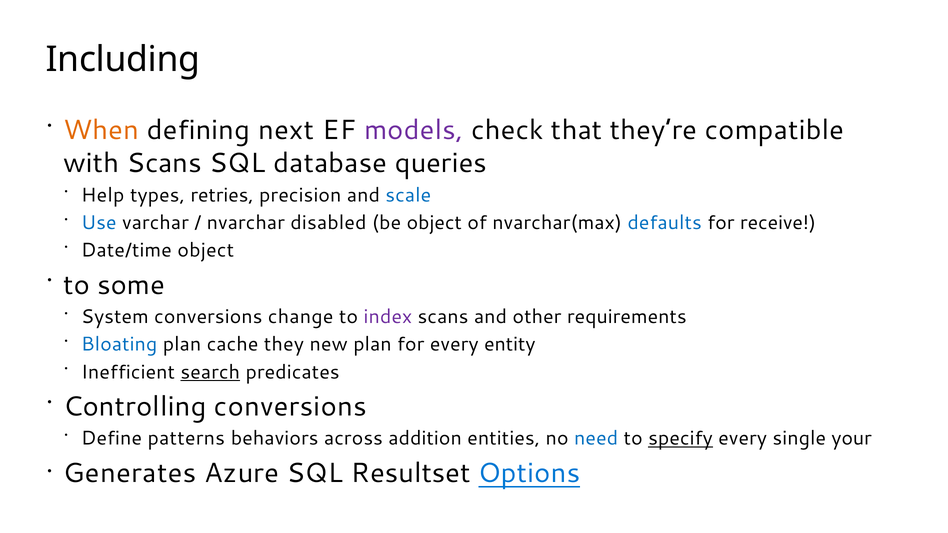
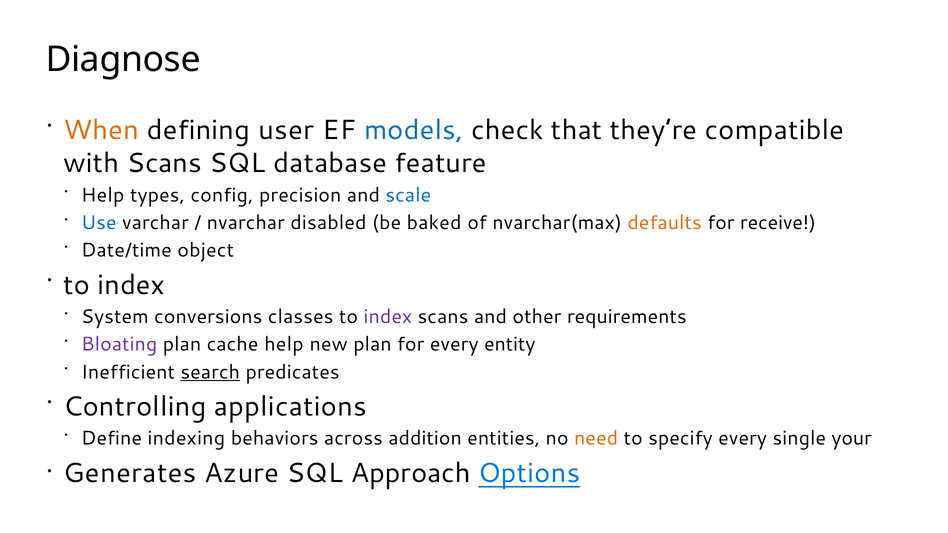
Including: Including -> Diagnose
next: next -> user
models colour: purple -> blue
queries: queries -> feature
retries: retries -> config
be object: object -> baked
defaults colour: blue -> orange
some at (131, 285): some -> index
change: change -> classes
Bloating colour: blue -> purple
cache they: they -> help
Controlling conversions: conversions -> applications
patterns: patterns -> indexing
need colour: blue -> orange
specify underline: present -> none
Resultset: Resultset -> Approach
